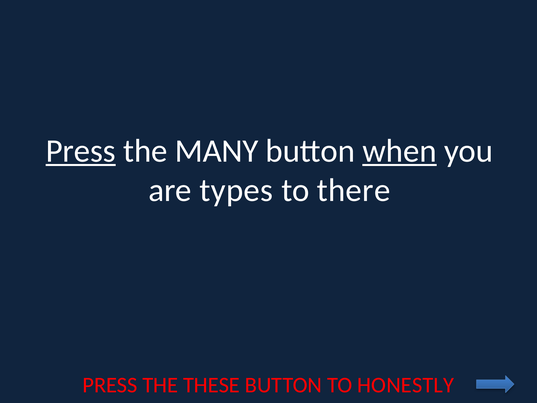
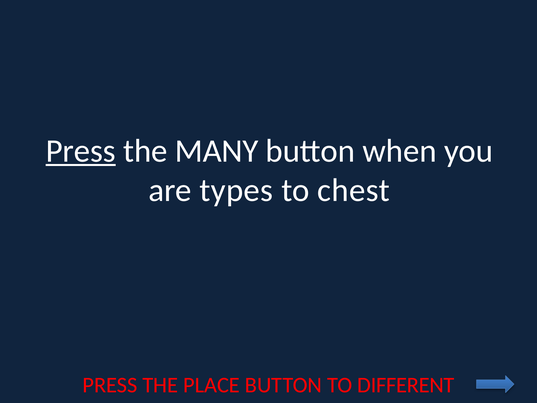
when underline: present -> none
there: there -> chest
THESE: THESE -> PLACE
HONESTLY: HONESTLY -> DIFFERENT
